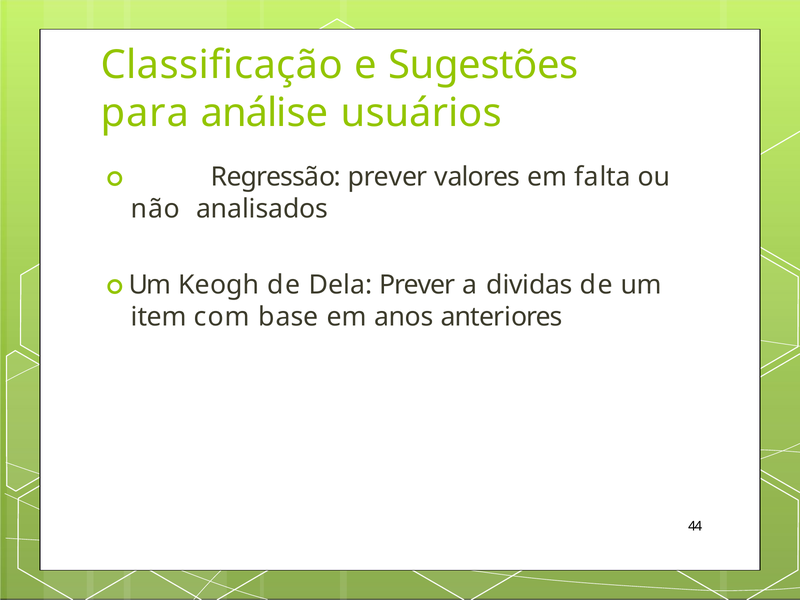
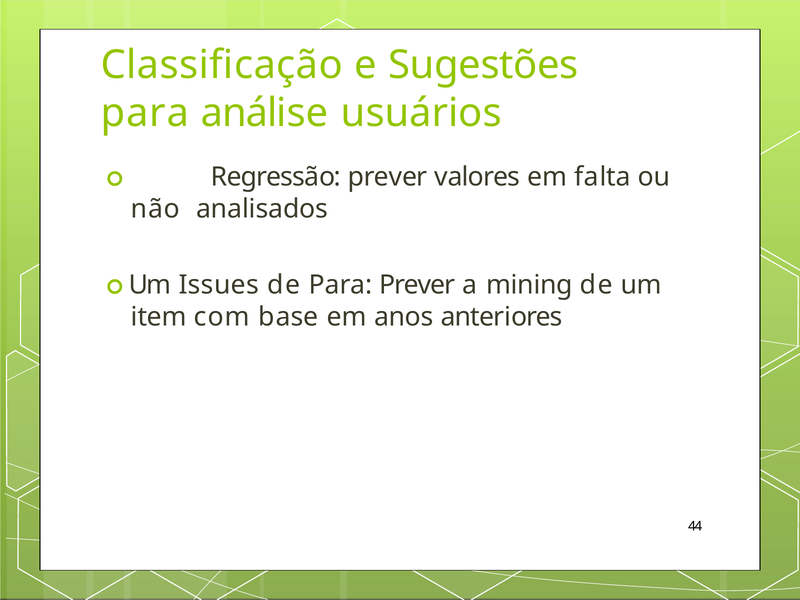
Keogh: Keogh -> Issues
de Dela: Dela -> Para
dividas: dividas -> mining
